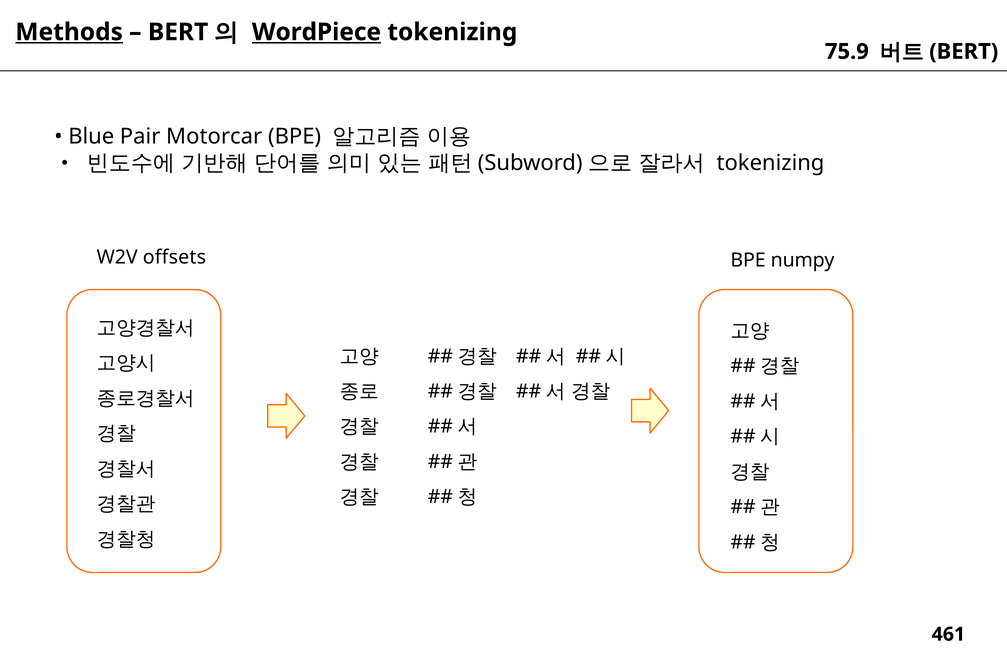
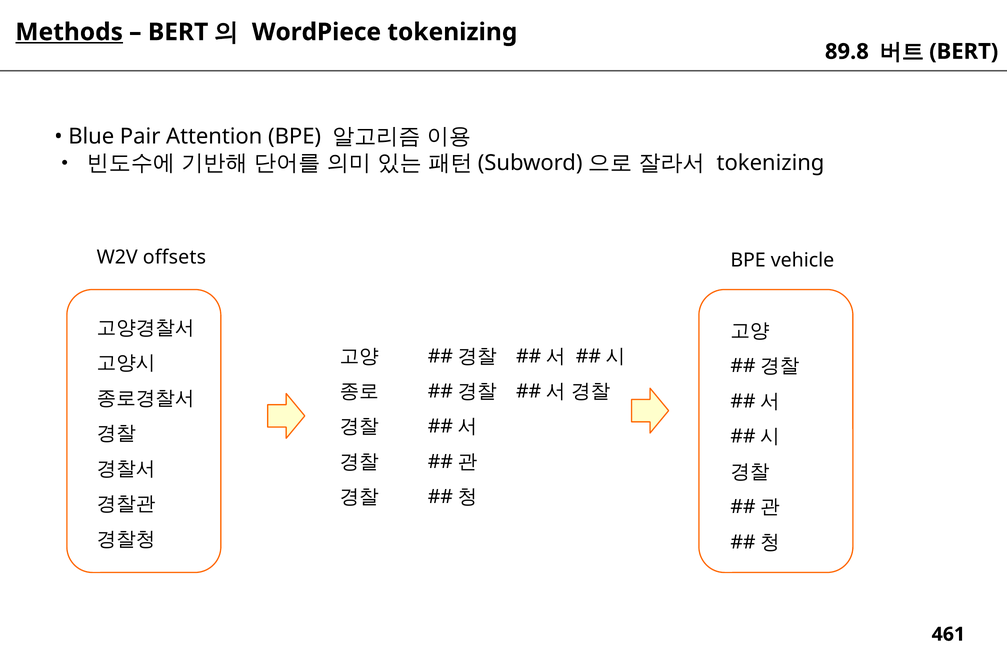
WordPiece underline: present -> none
75.9: 75.9 -> 89.8
Motorcar: Motorcar -> Attention
numpy: numpy -> vehicle
